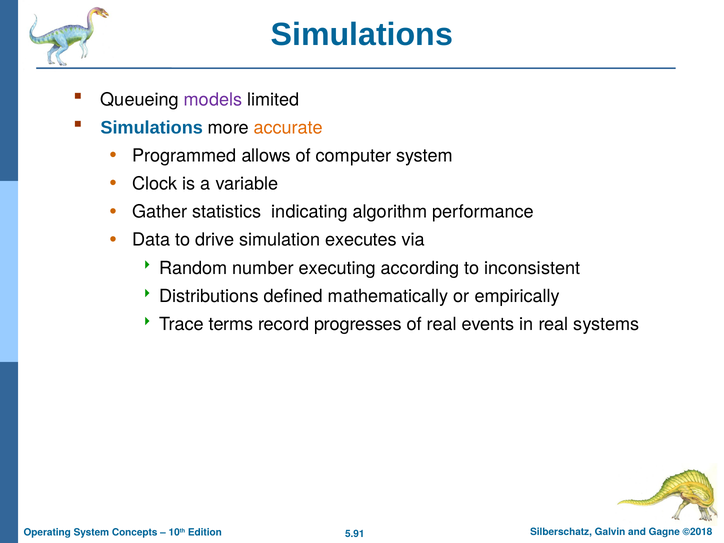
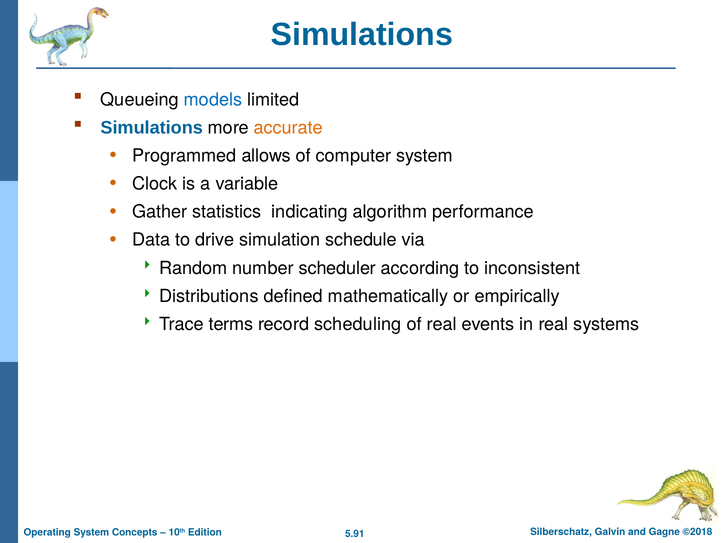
models colour: purple -> blue
executes: executes -> schedule
executing: executing -> scheduler
progresses: progresses -> scheduling
